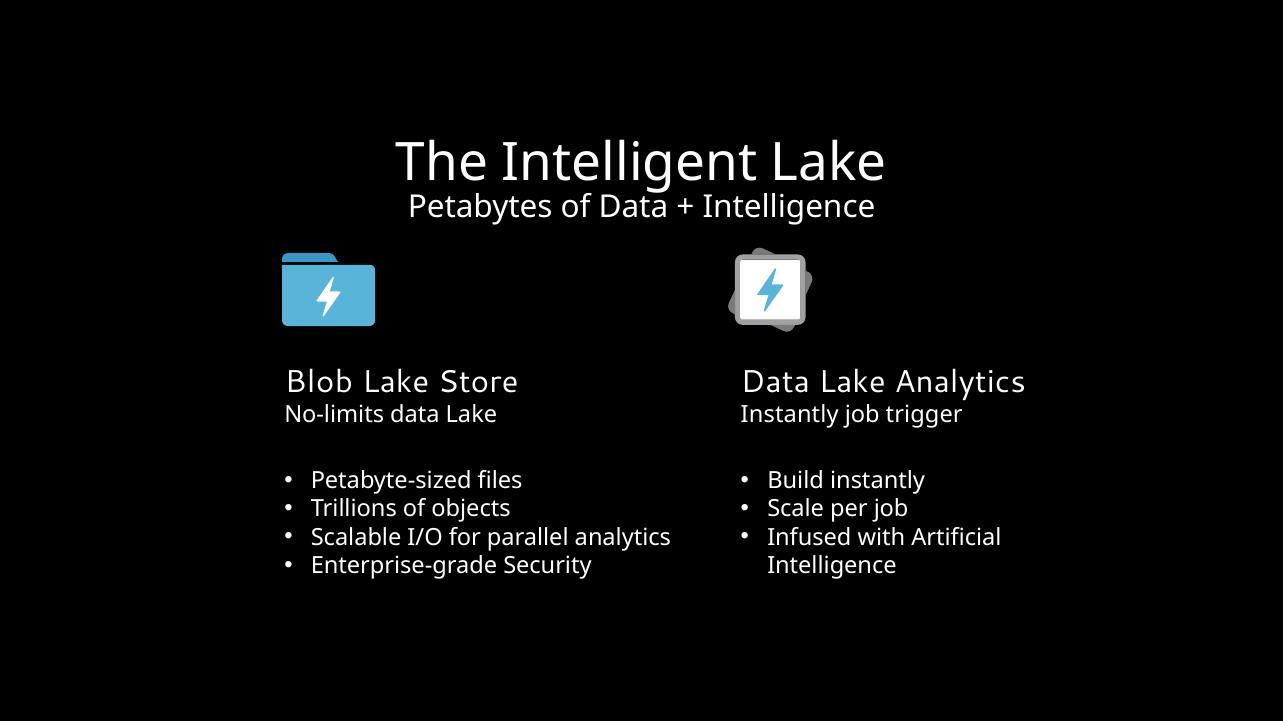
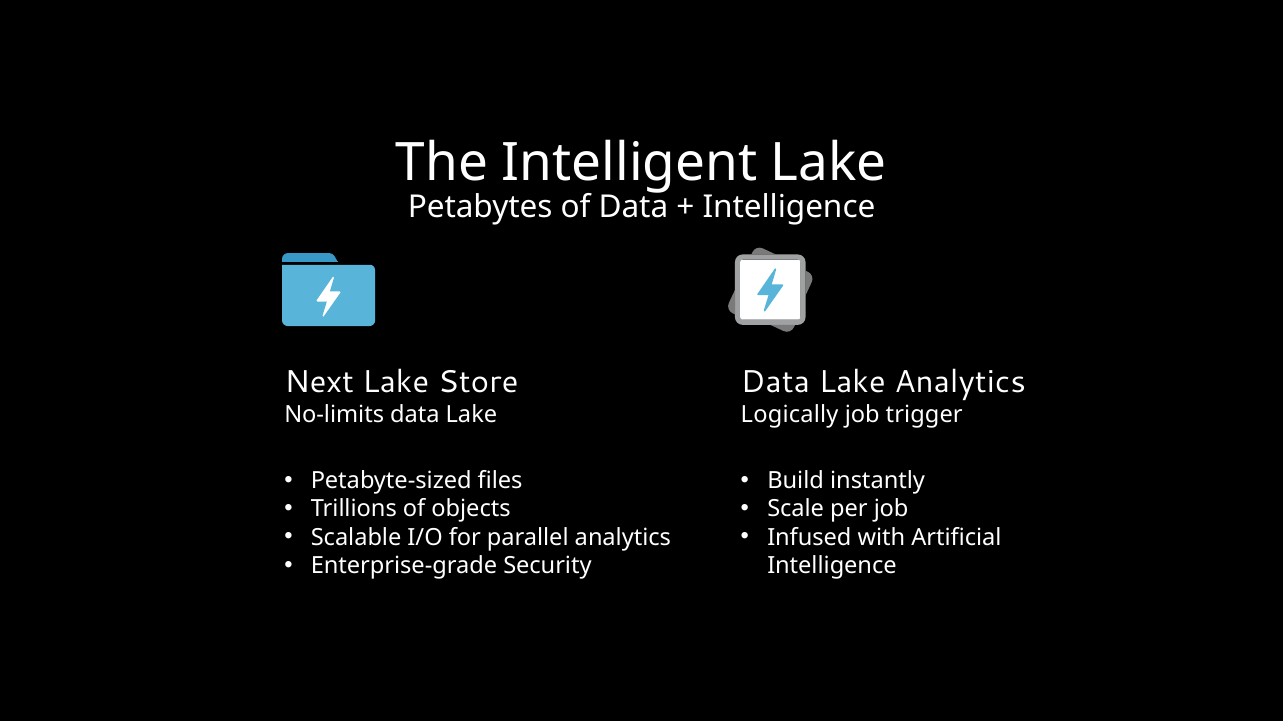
Blob: Blob -> Next
Instantly at (790, 415): Instantly -> Logically
